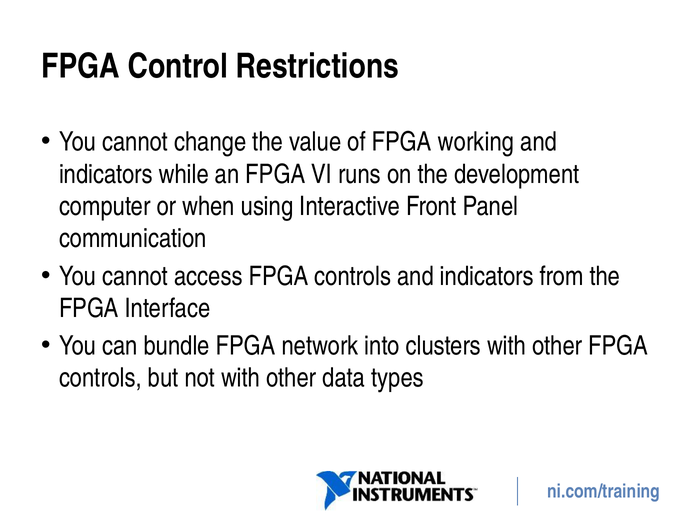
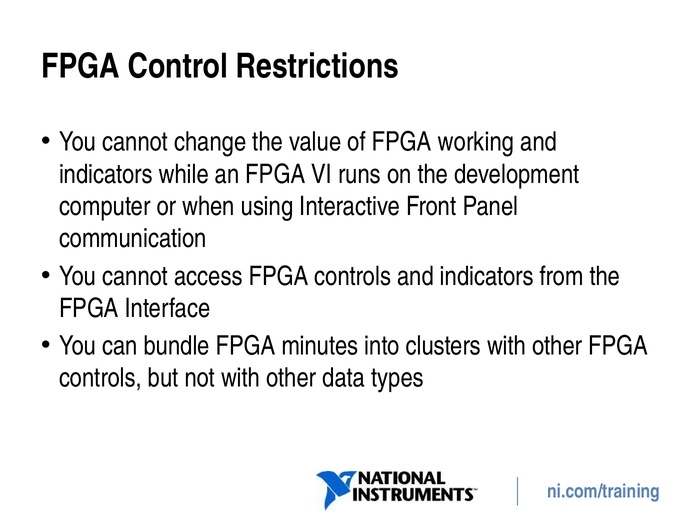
network: network -> minutes
